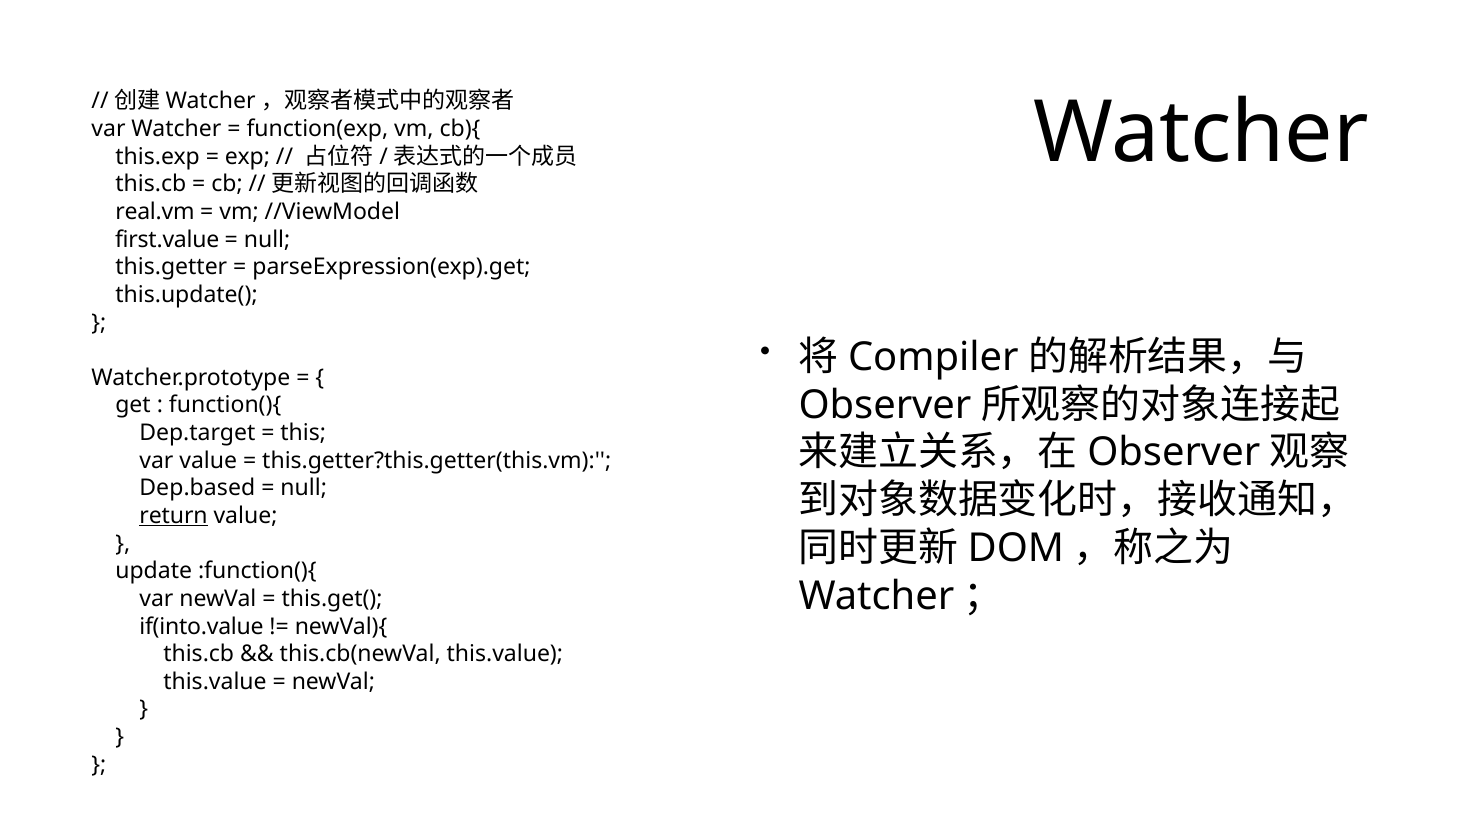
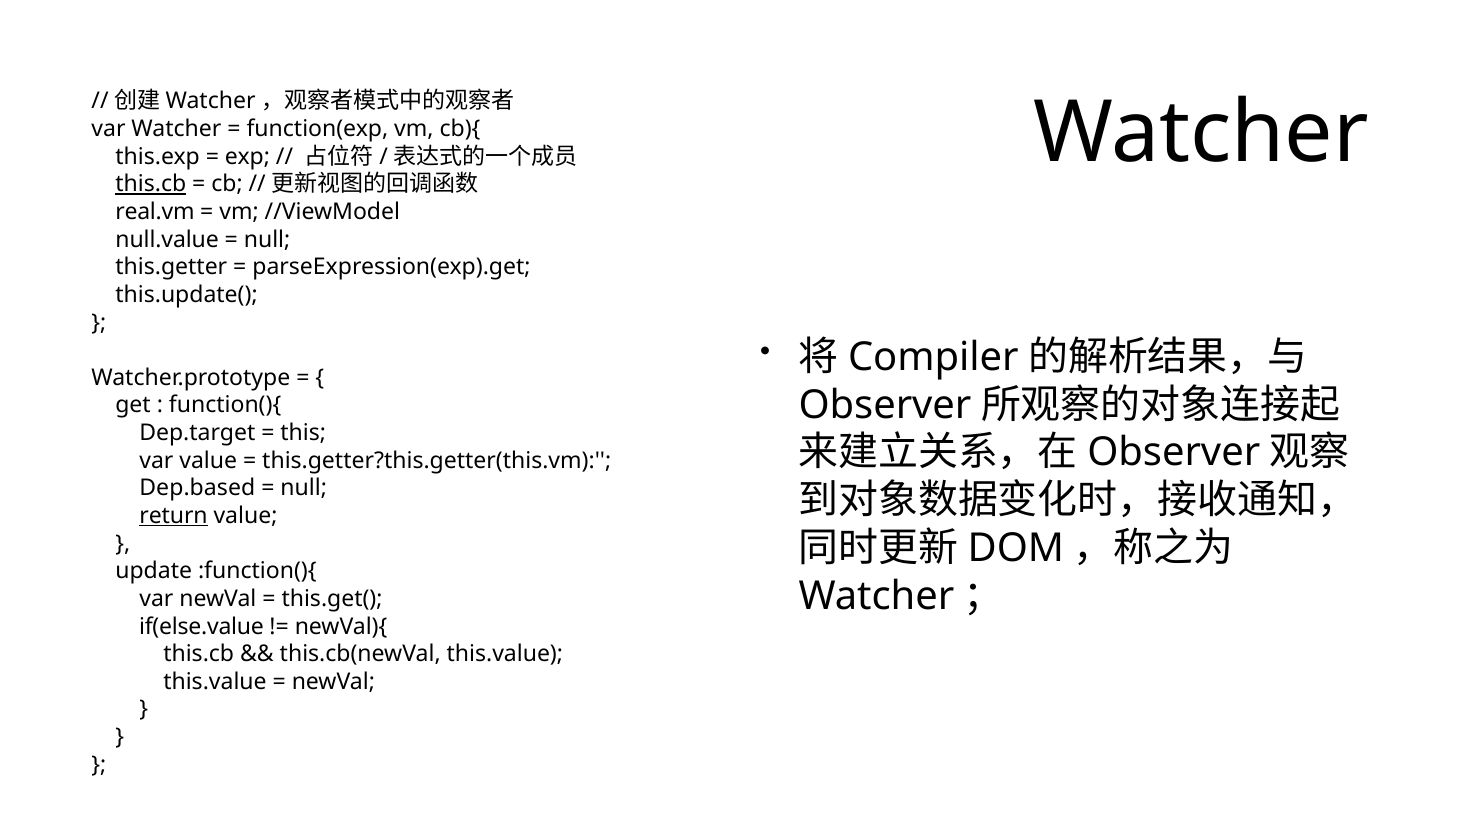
this.cb at (151, 184) underline: none -> present
first.value: first.value -> null.value
if(into.value: if(into.value -> if(else.value
